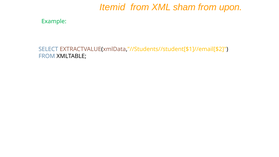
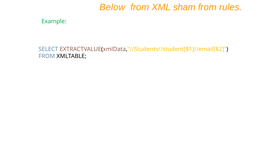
Itemid: Itemid -> Below
upon: upon -> rules
